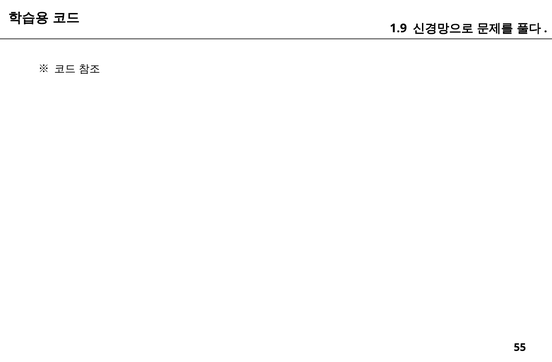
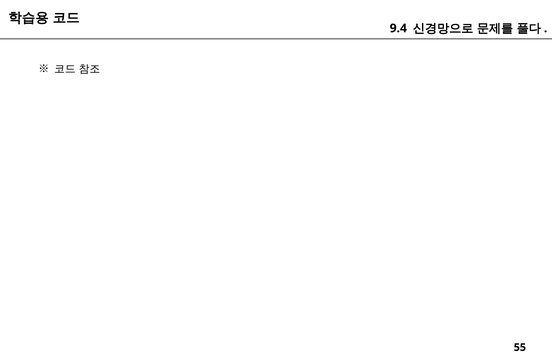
1.9: 1.9 -> 9.4
